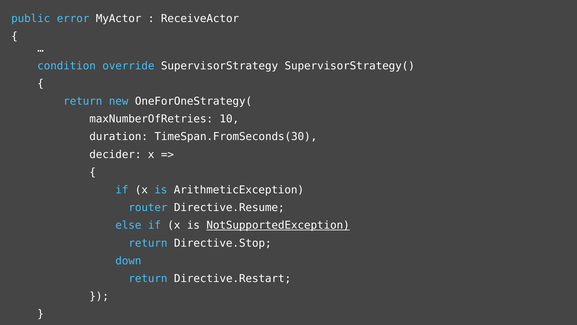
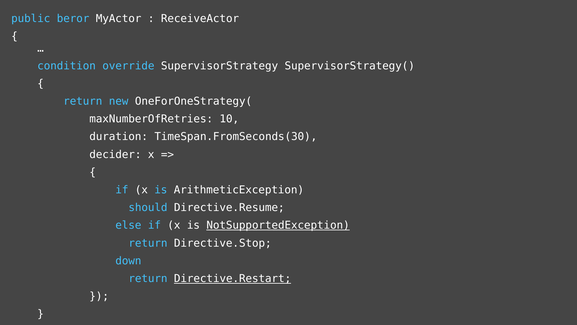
error: error -> beror
router: router -> should
Directive.Restart underline: none -> present
